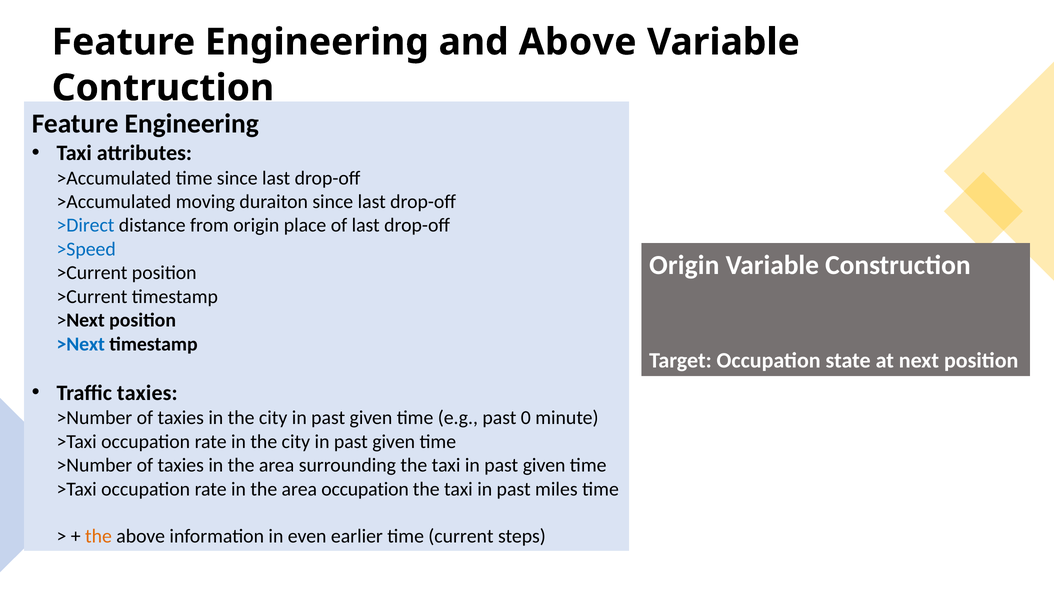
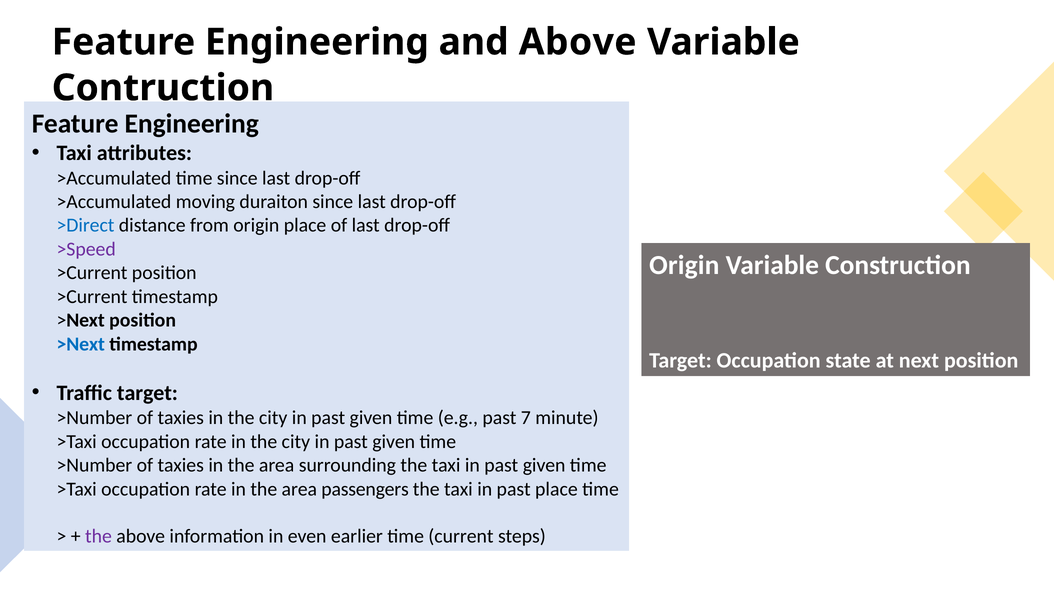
>Speed colour: blue -> purple
Traffic taxies: taxies -> target
0: 0 -> 7
area occupation: occupation -> passengers
past miles: miles -> place
the at (99, 536) colour: orange -> purple
